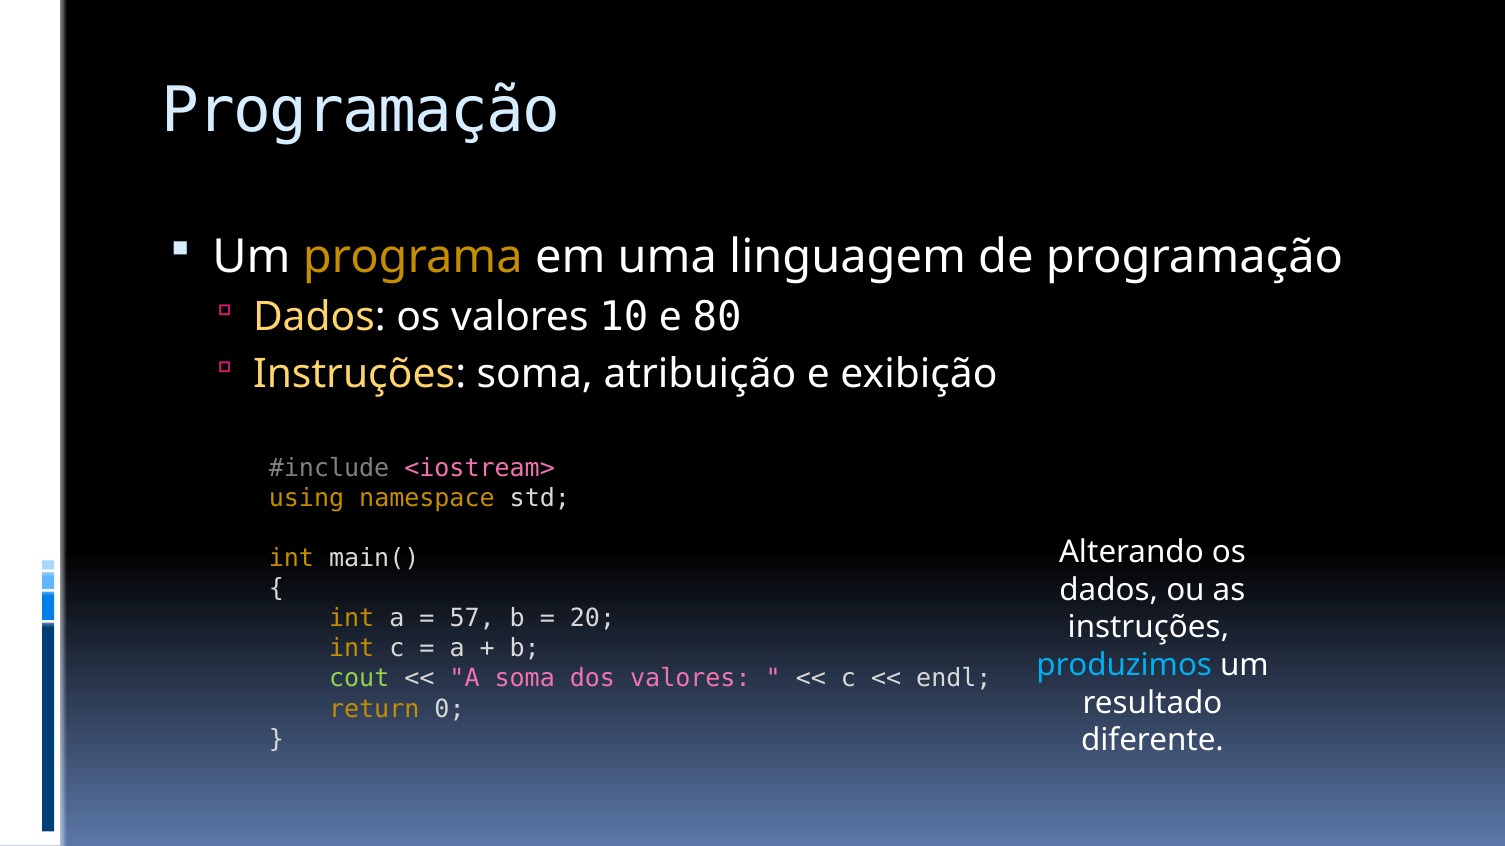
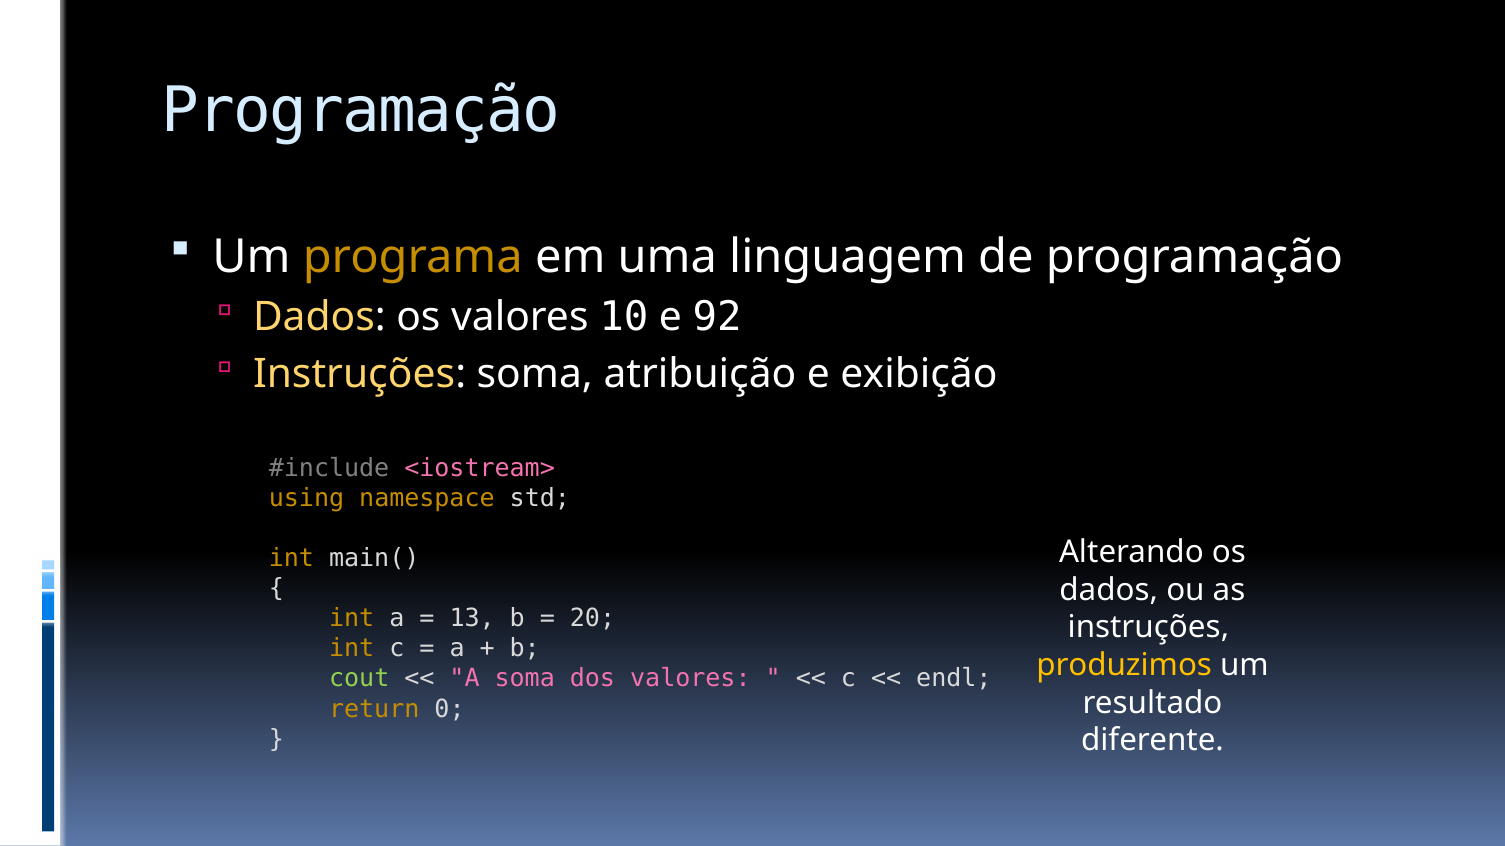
80: 80 -> 92
57: 57 -> 13
produzimos colour: light blue -> yellow
